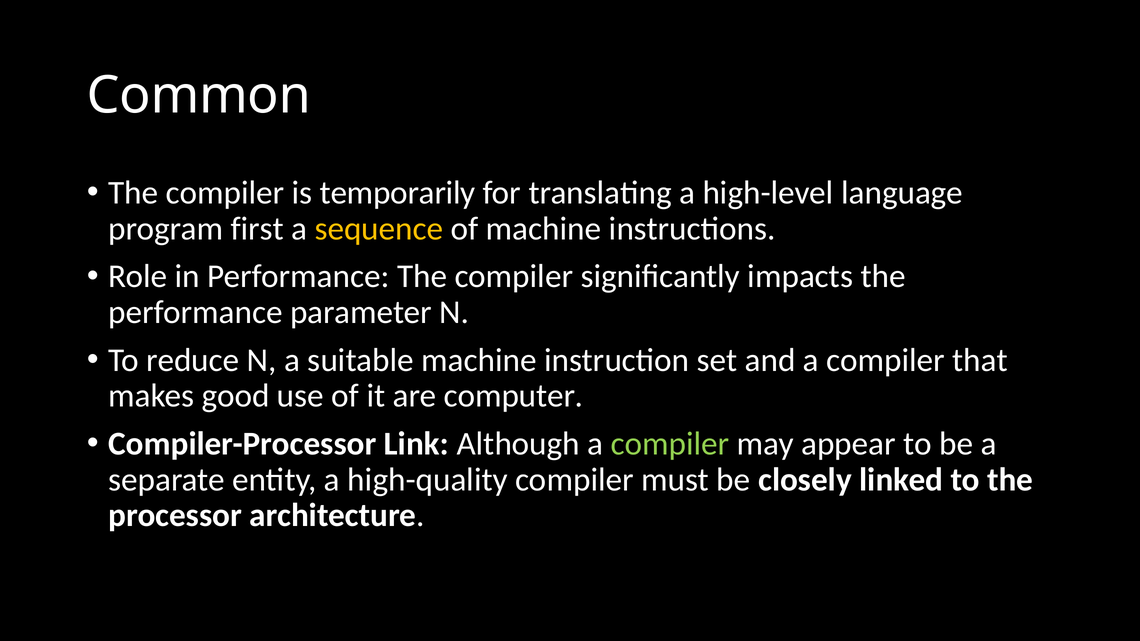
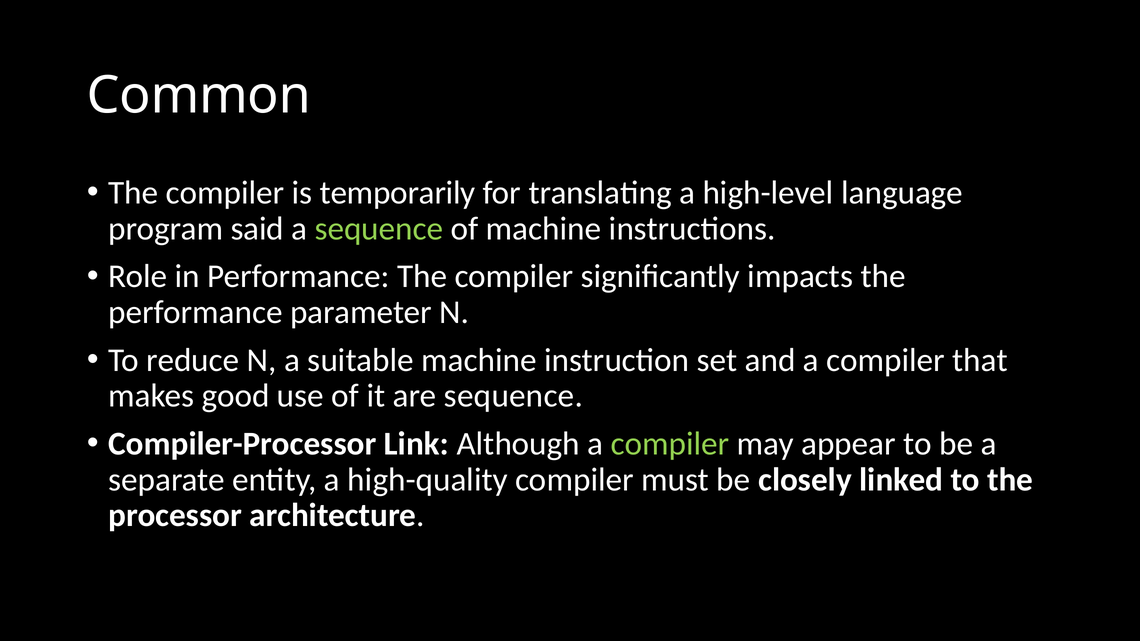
first: first -> said
sequence at (379, 229) colour: yellow -> light green
are computer: computer -> sequence
